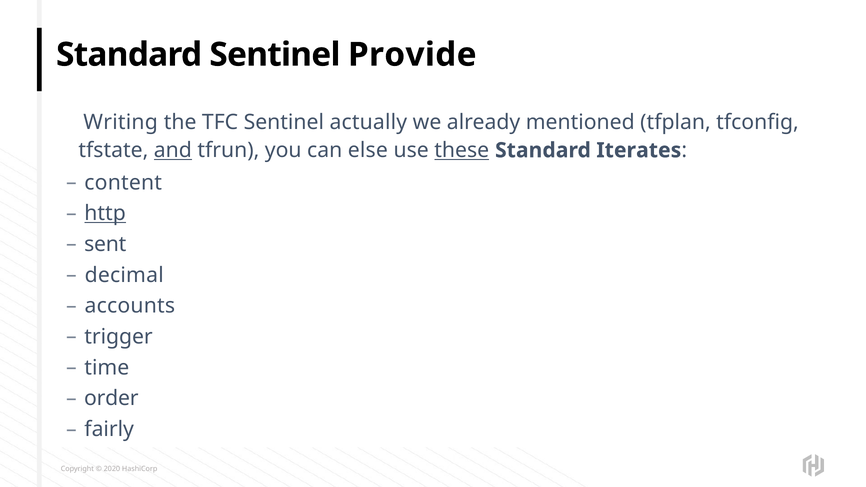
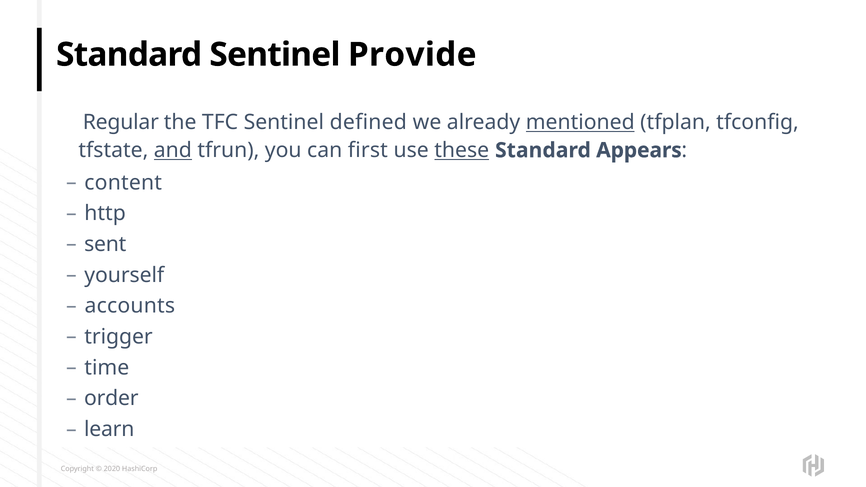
Writing: Writing -> Regular
actually: actually -> defined
mentioned underline: none -> present
else: else -> first
Iterates: Iterates -> Appears
http underline: present -> none
decimal: decimal -> yourself
fairly: fairly -> learn
